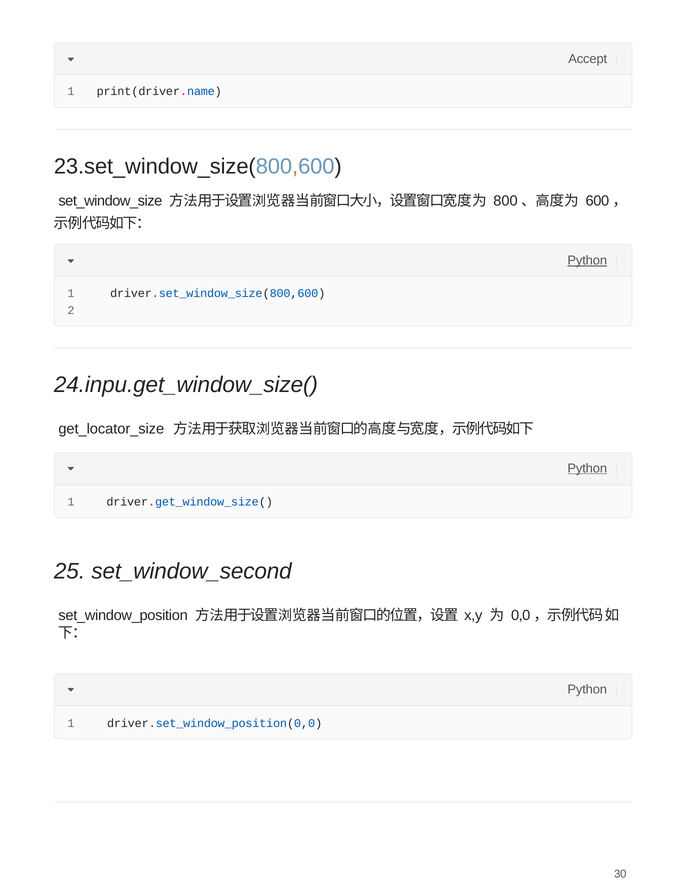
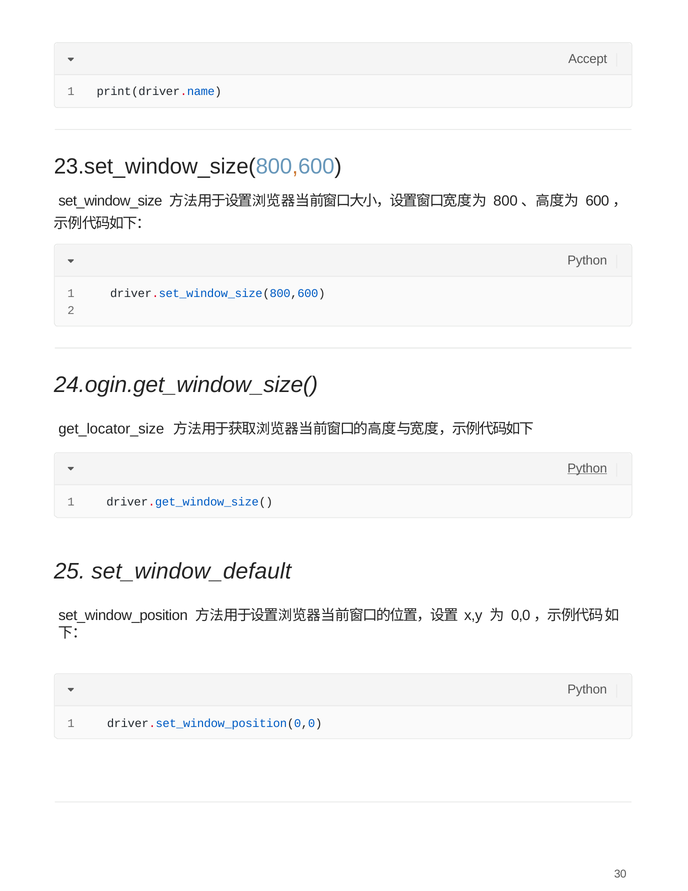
Python at (587, 260) underline: present -> none
24.inpu.get_window_size(: 24.inpu.get_window_size( -> 24.ogin.get_window_size(
set_window_second: set_window_second -> set_window_default
